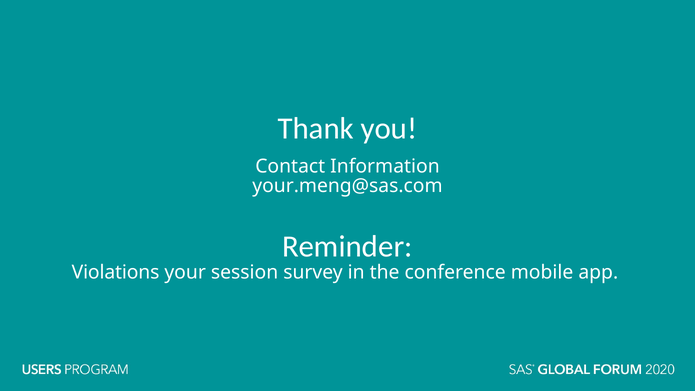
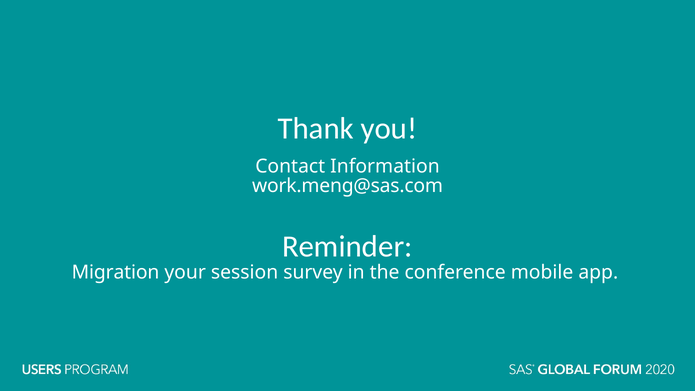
your.meng@sas.com: your.meng@sas.com -> work.meng@sas.com
Violations: Violations -> Migration
